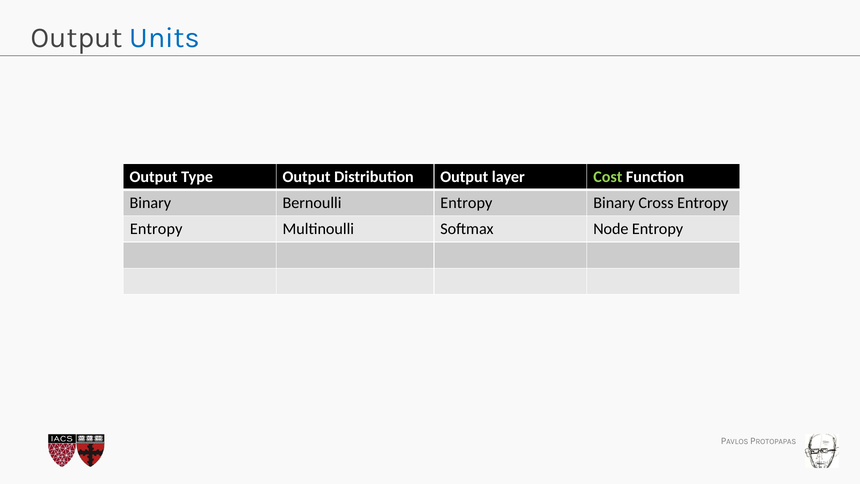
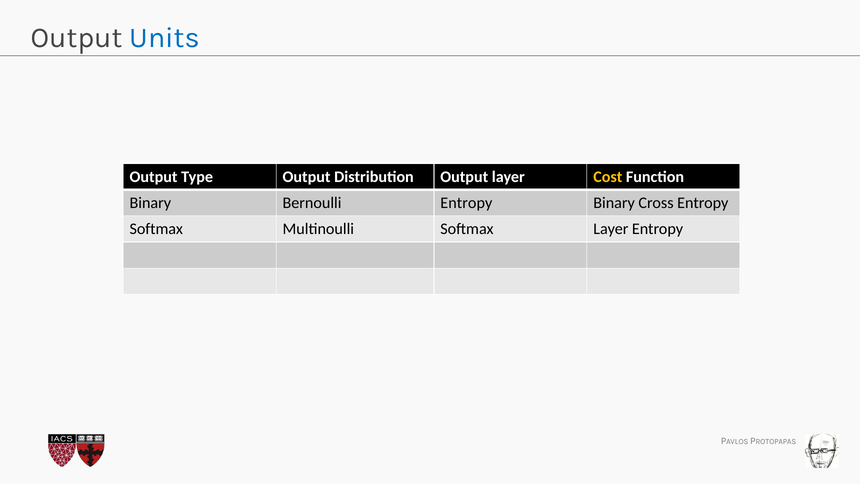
Cost colour: light green -> yellow
Entropy at (156, 229): Entropy -> Softmax
Softmax Node: Node -> Layer
